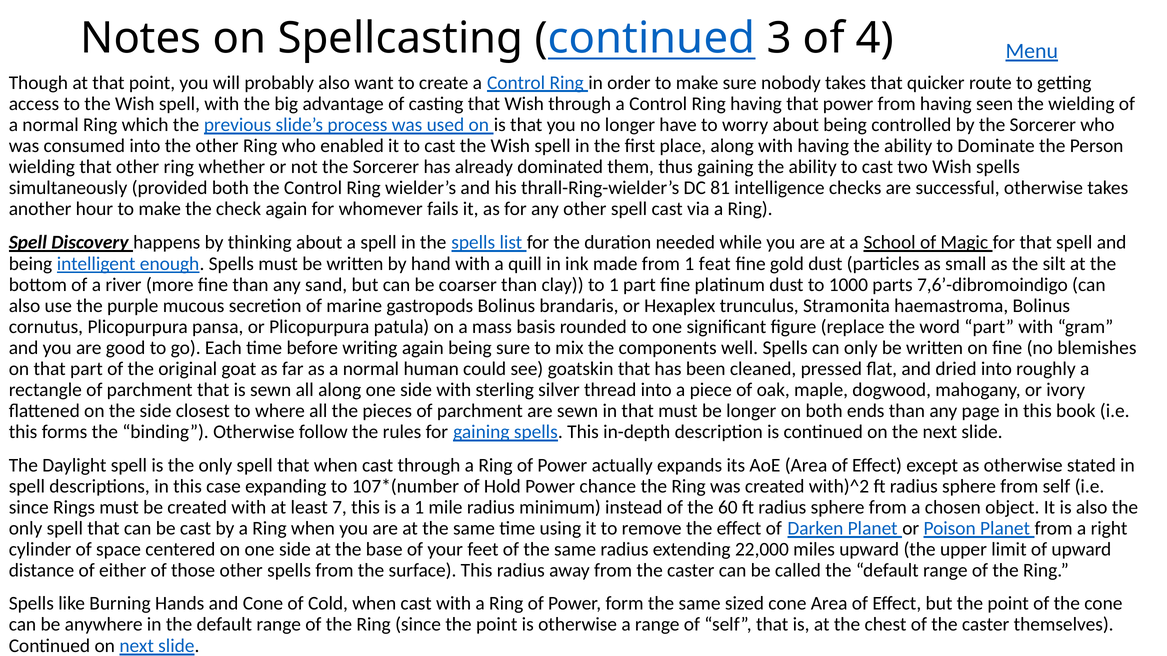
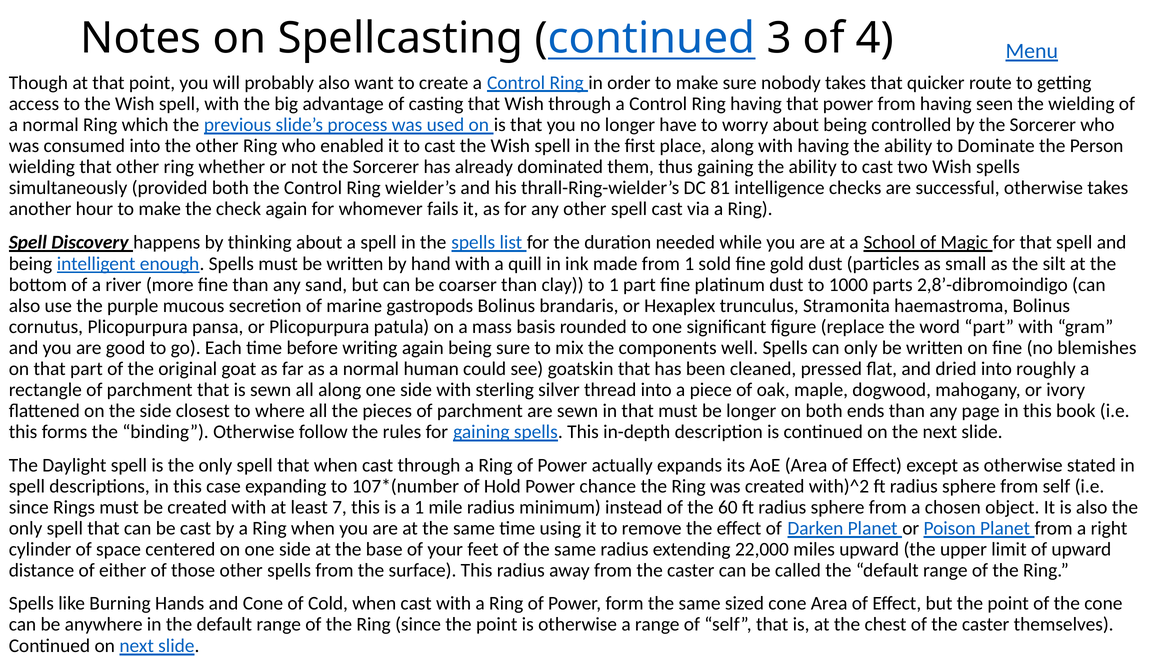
feat: feat -> sold
7,6’-dibromoindigo: 7,6’-dibromoindigo -> 2,8’-dibromoindigo
